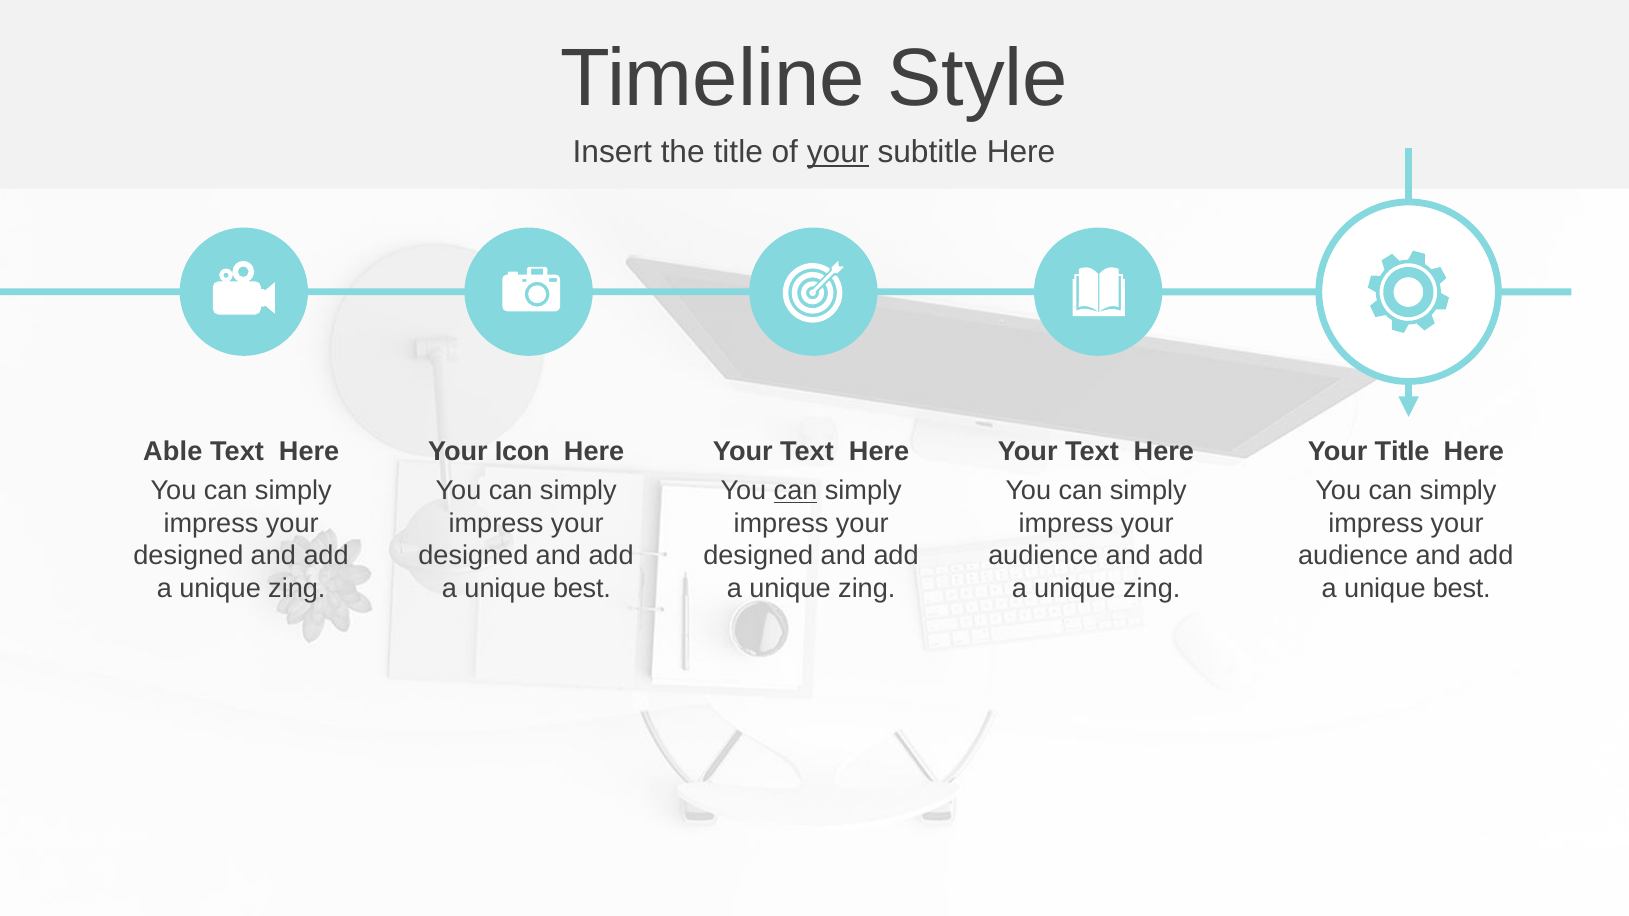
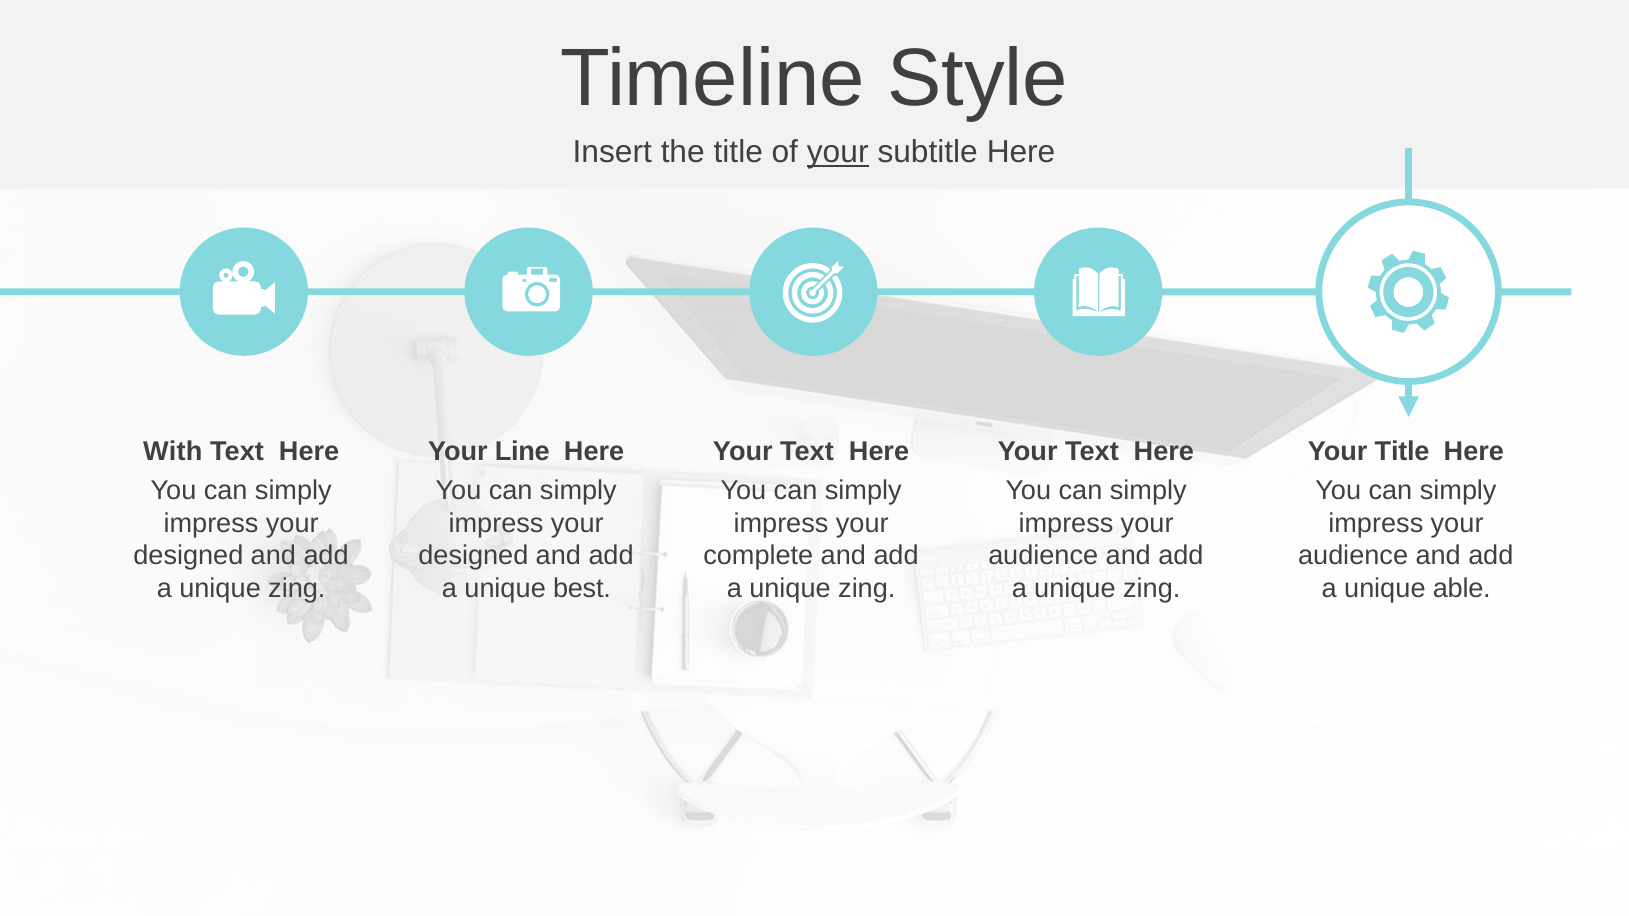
Able: Able -> With
Icon: Icon -> Line
can at (796, 491) underline: present -> none
designed at (758, 556): designed -> complete
best at (1462, 589): best -> able
